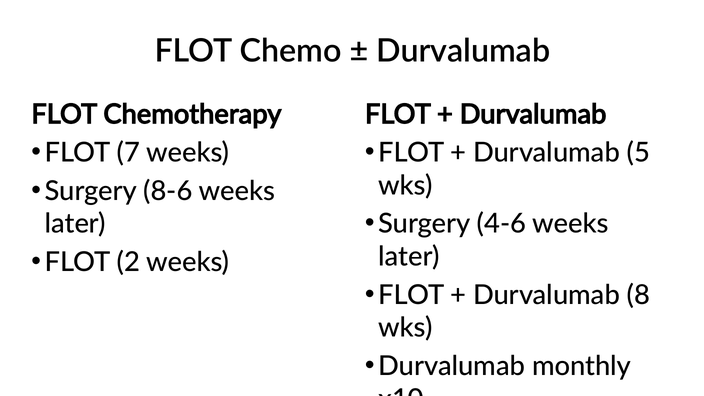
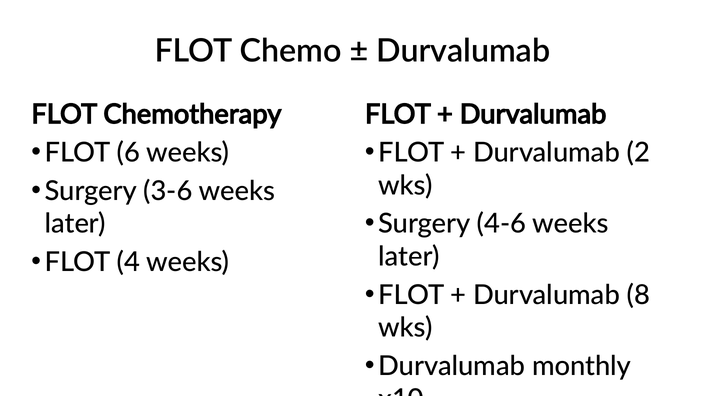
7: 7 -> 6
5: 5 -> 2
8-6: 8-6 -> 3-6
2: 2 -> 4
